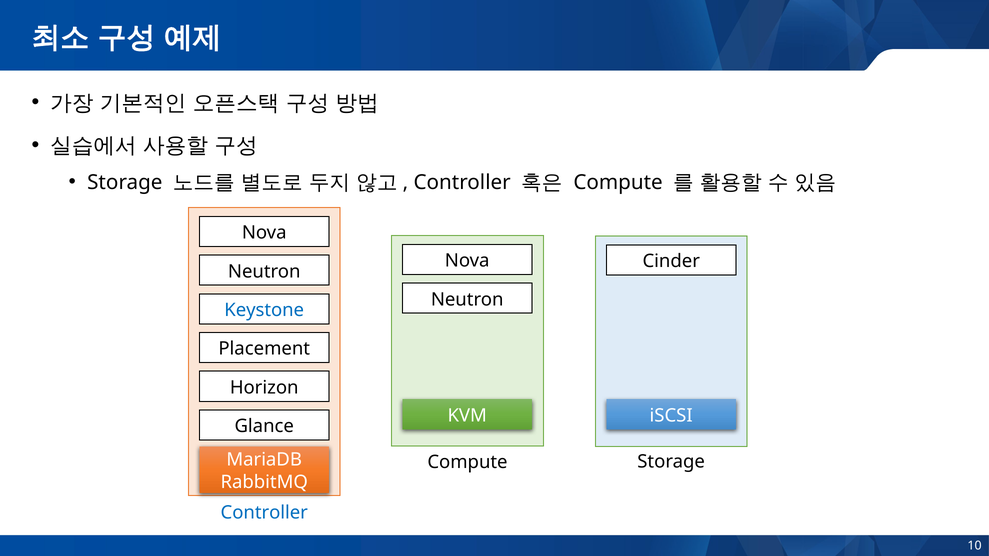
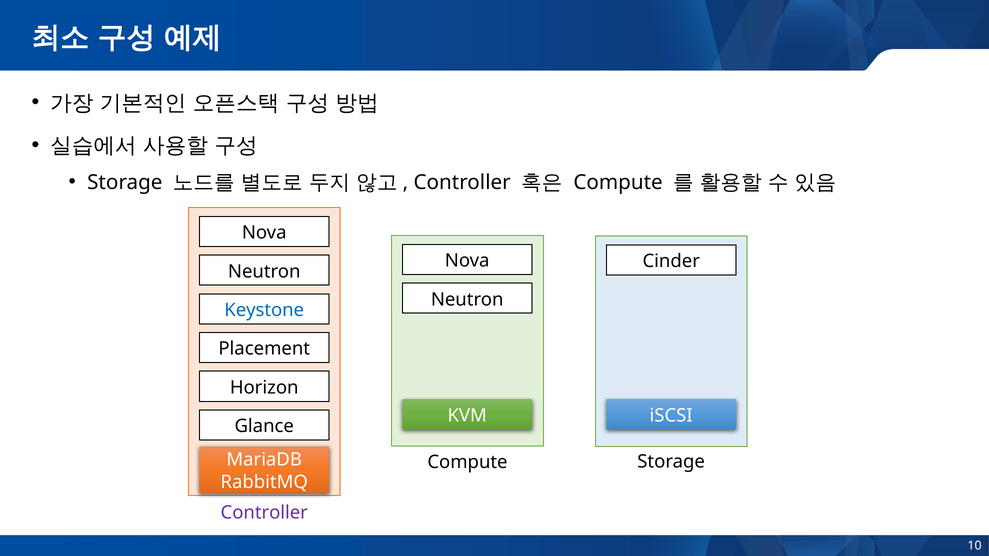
Controller at (264, 513) colour: blue -> purple
